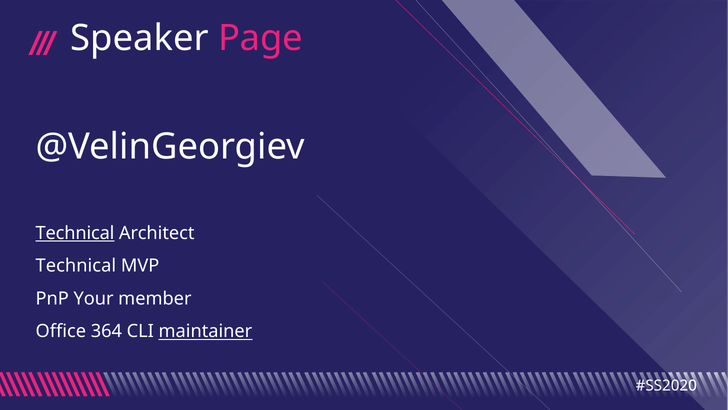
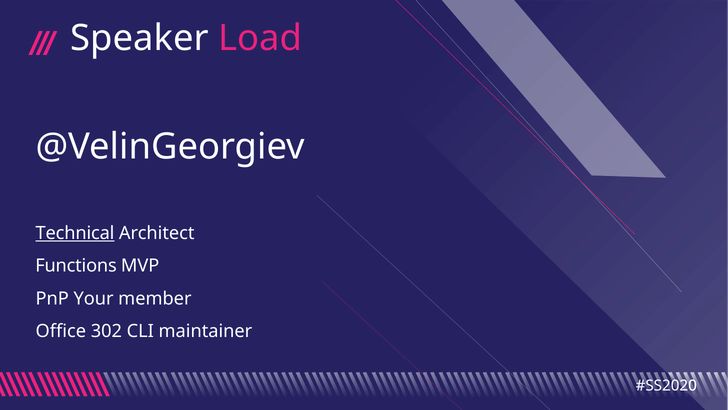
Page: Page -> Load
Technical at (76, 266): Technical -> Functions
364: 364 -> 302
maintainer underline: present -> none
